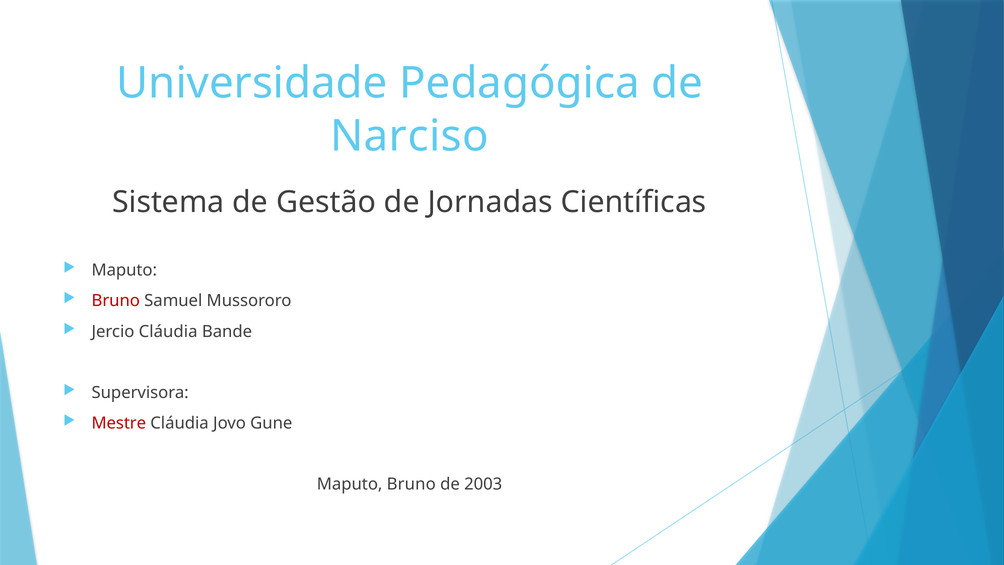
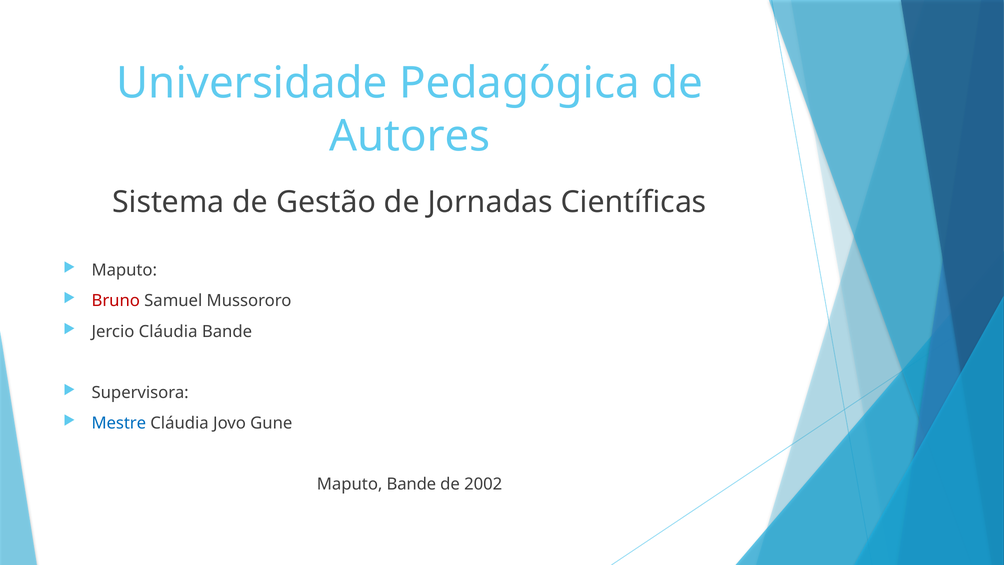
Narciso: Narciso -> Autores
Mestre colour: red -> blue
Maputo Bruno: Bruno -> Bande
2003: 2003 -> 2002
